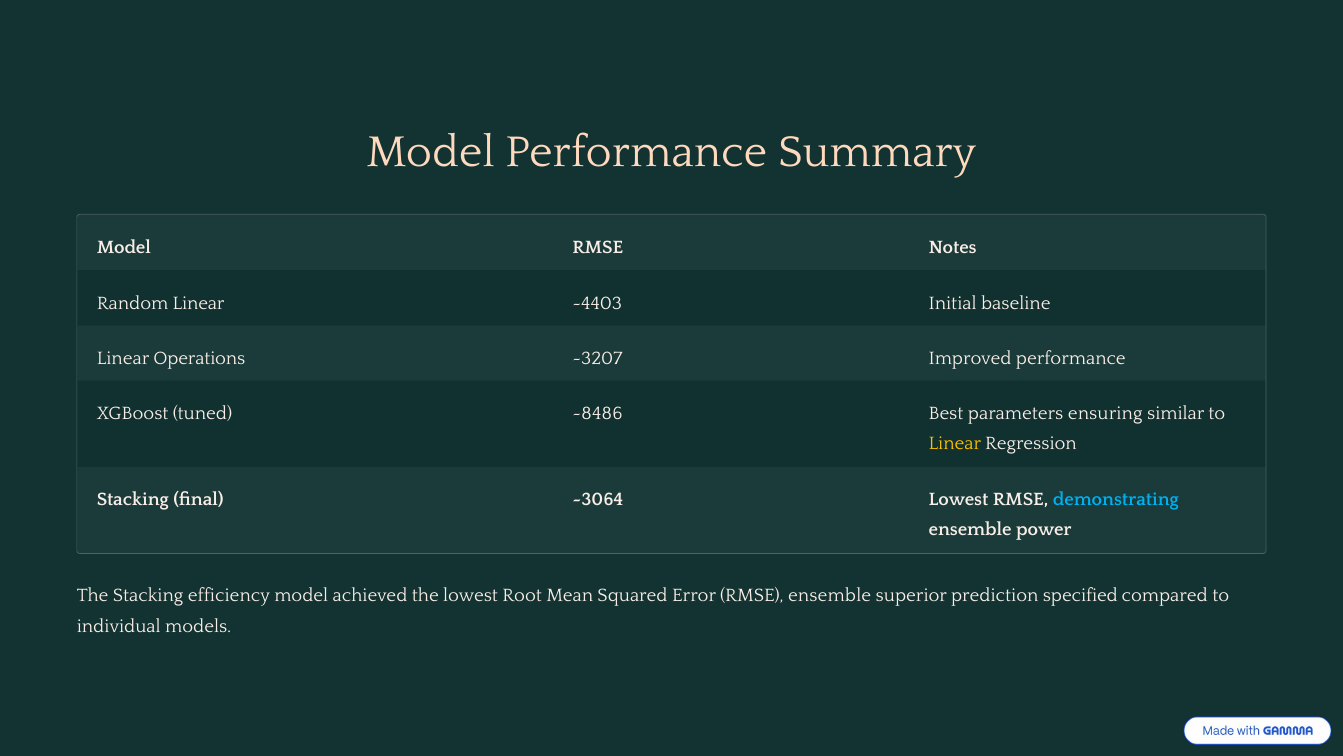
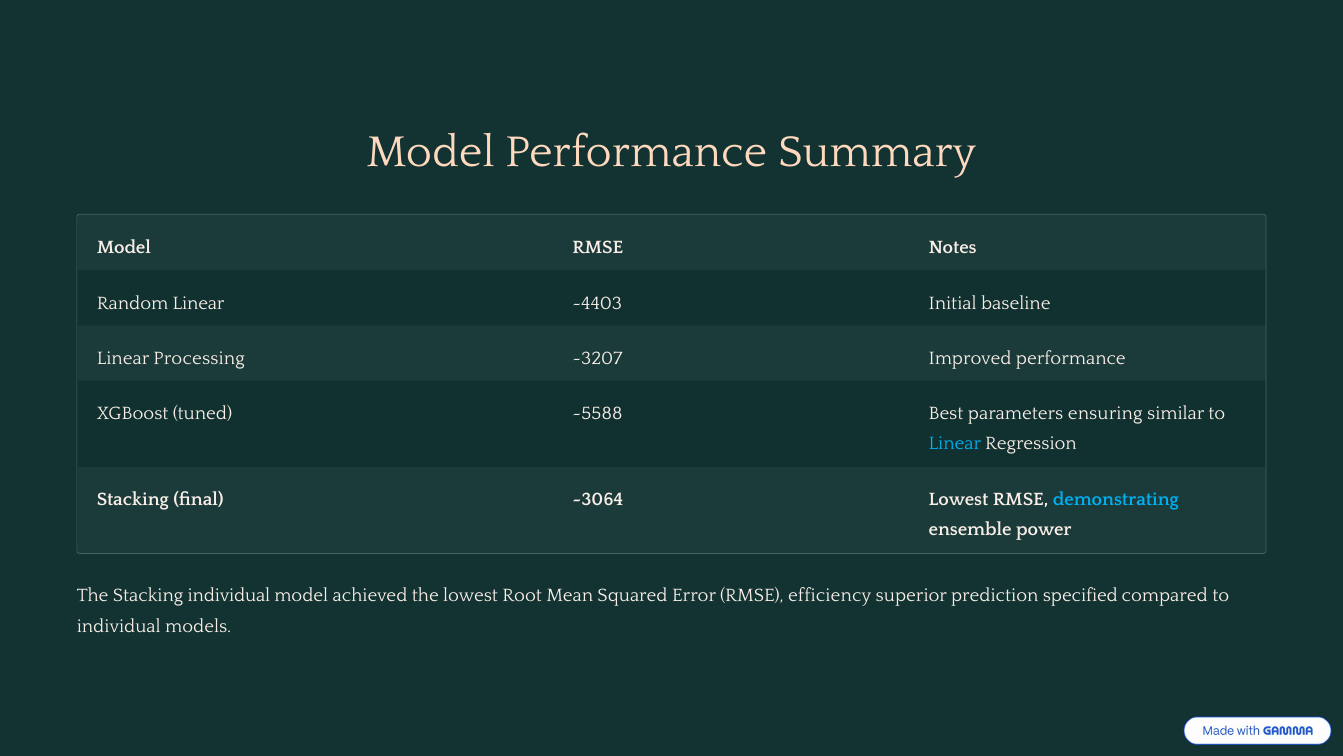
Operations: Operations -> Processing
~8486: ~8486 -> ~5588
Linear at (955, 443) colour: yellow -> light blue
Stacking efficiency: efficiency -> individual
RMSE ensemble: ensemble -> efficiency
